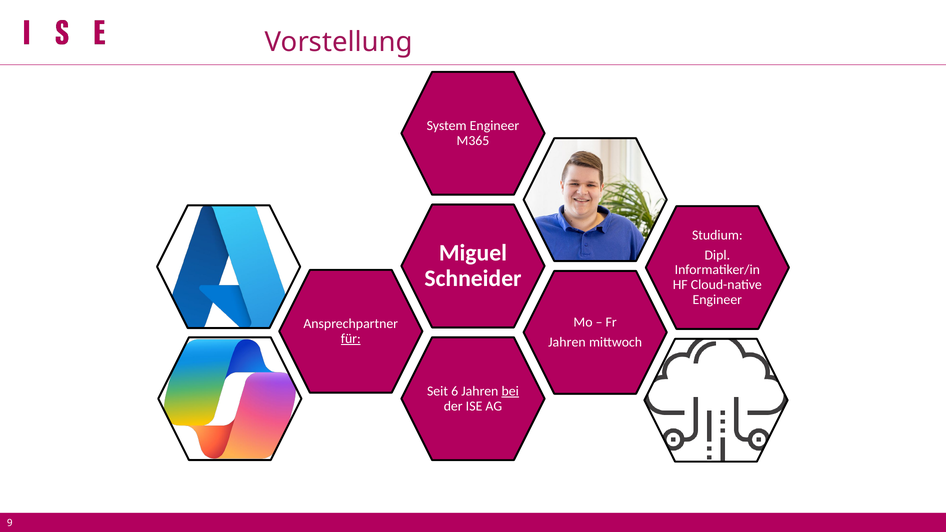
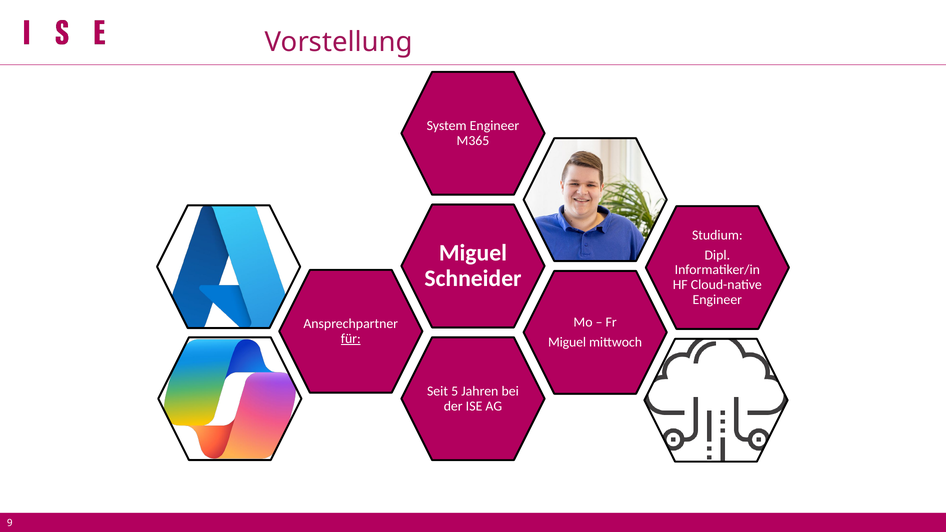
Jahren at (567, 342): Jahren -> Miguel
6: 6 -> 5
bei underline: present -> none
